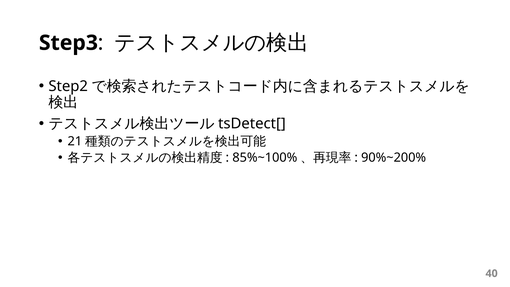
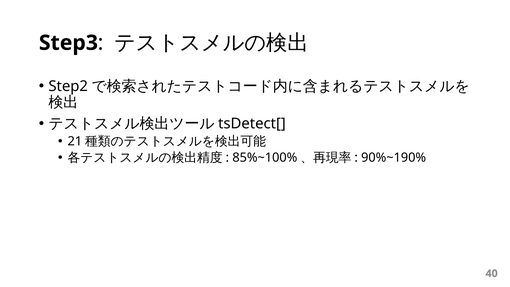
90%~200%: 90%~200% -> 90%~190%
